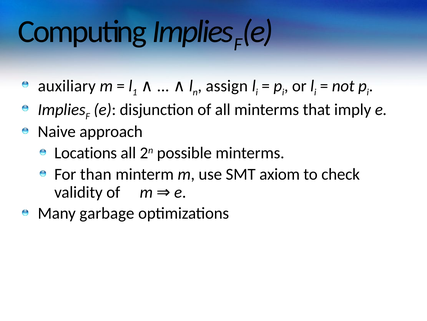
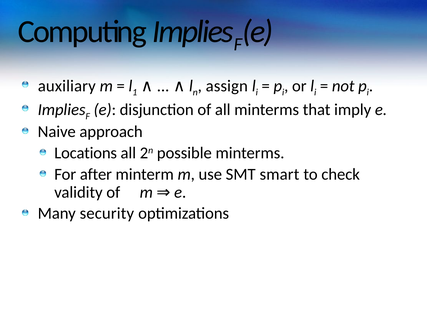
than: than -> after
axiom: axiom -> smart
garbage: garbage -> security
